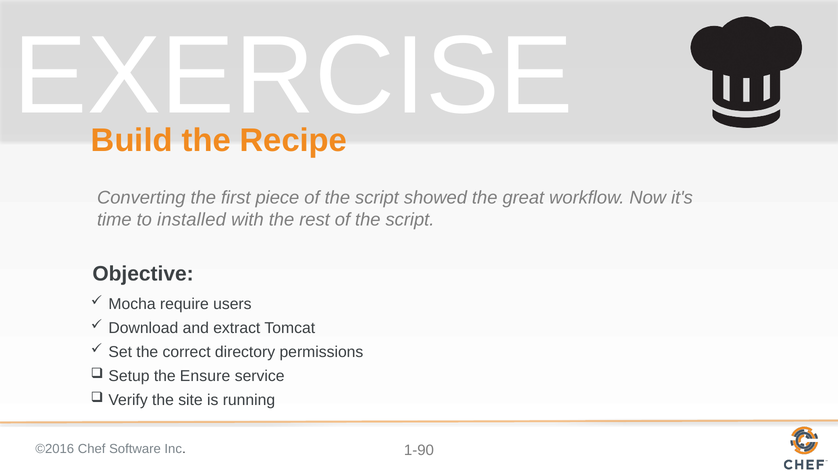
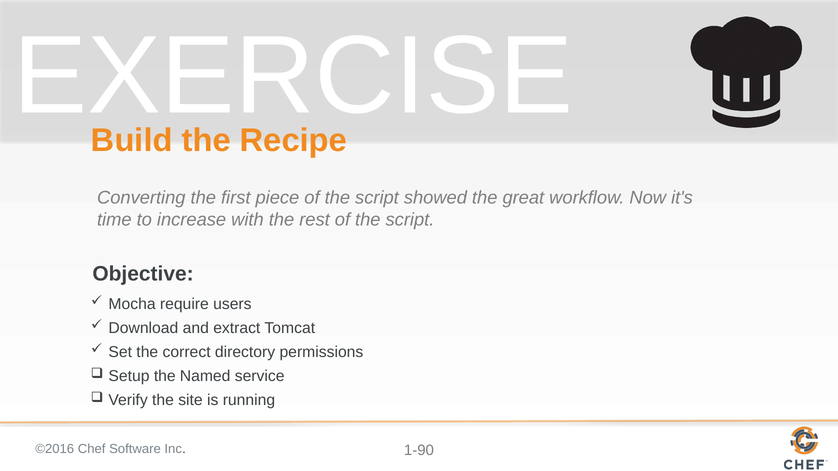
installed: installed -> increase
Ensure: Ensure -> Named
